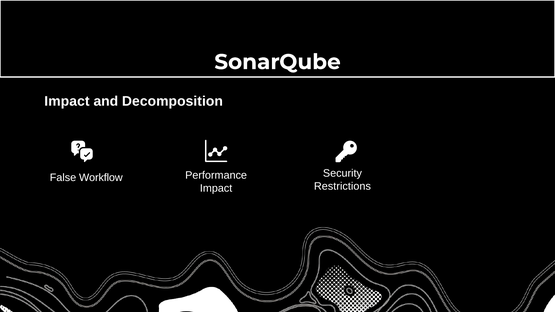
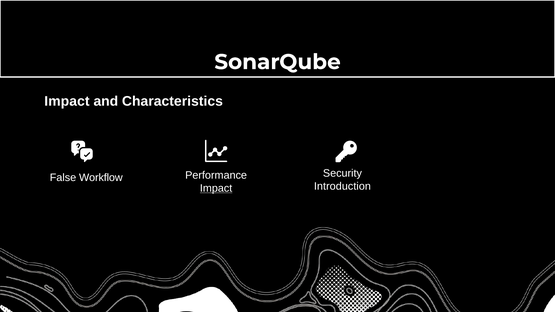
Decomposition: Decomposition -> Characteristics
Restrictions: Restrictions -> Introduction
Impact at (216, 188) underline: none -> present
